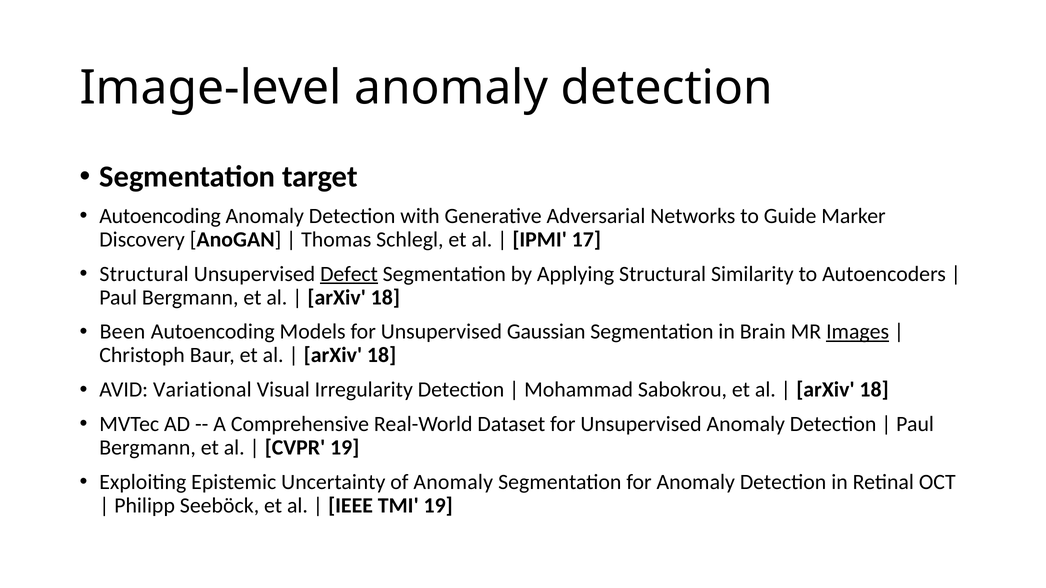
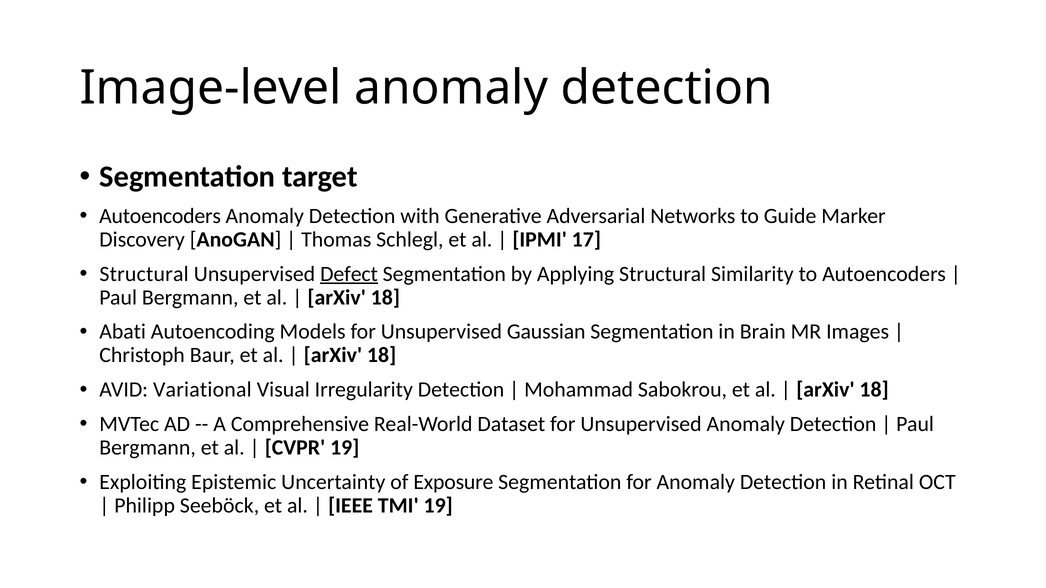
Autoencoding at (160, 216): Autoencoding -> Autoencoders
Been: Been -> Abati
Images underline: present -> none
of Anomaly: Anomaly -> Exposure
